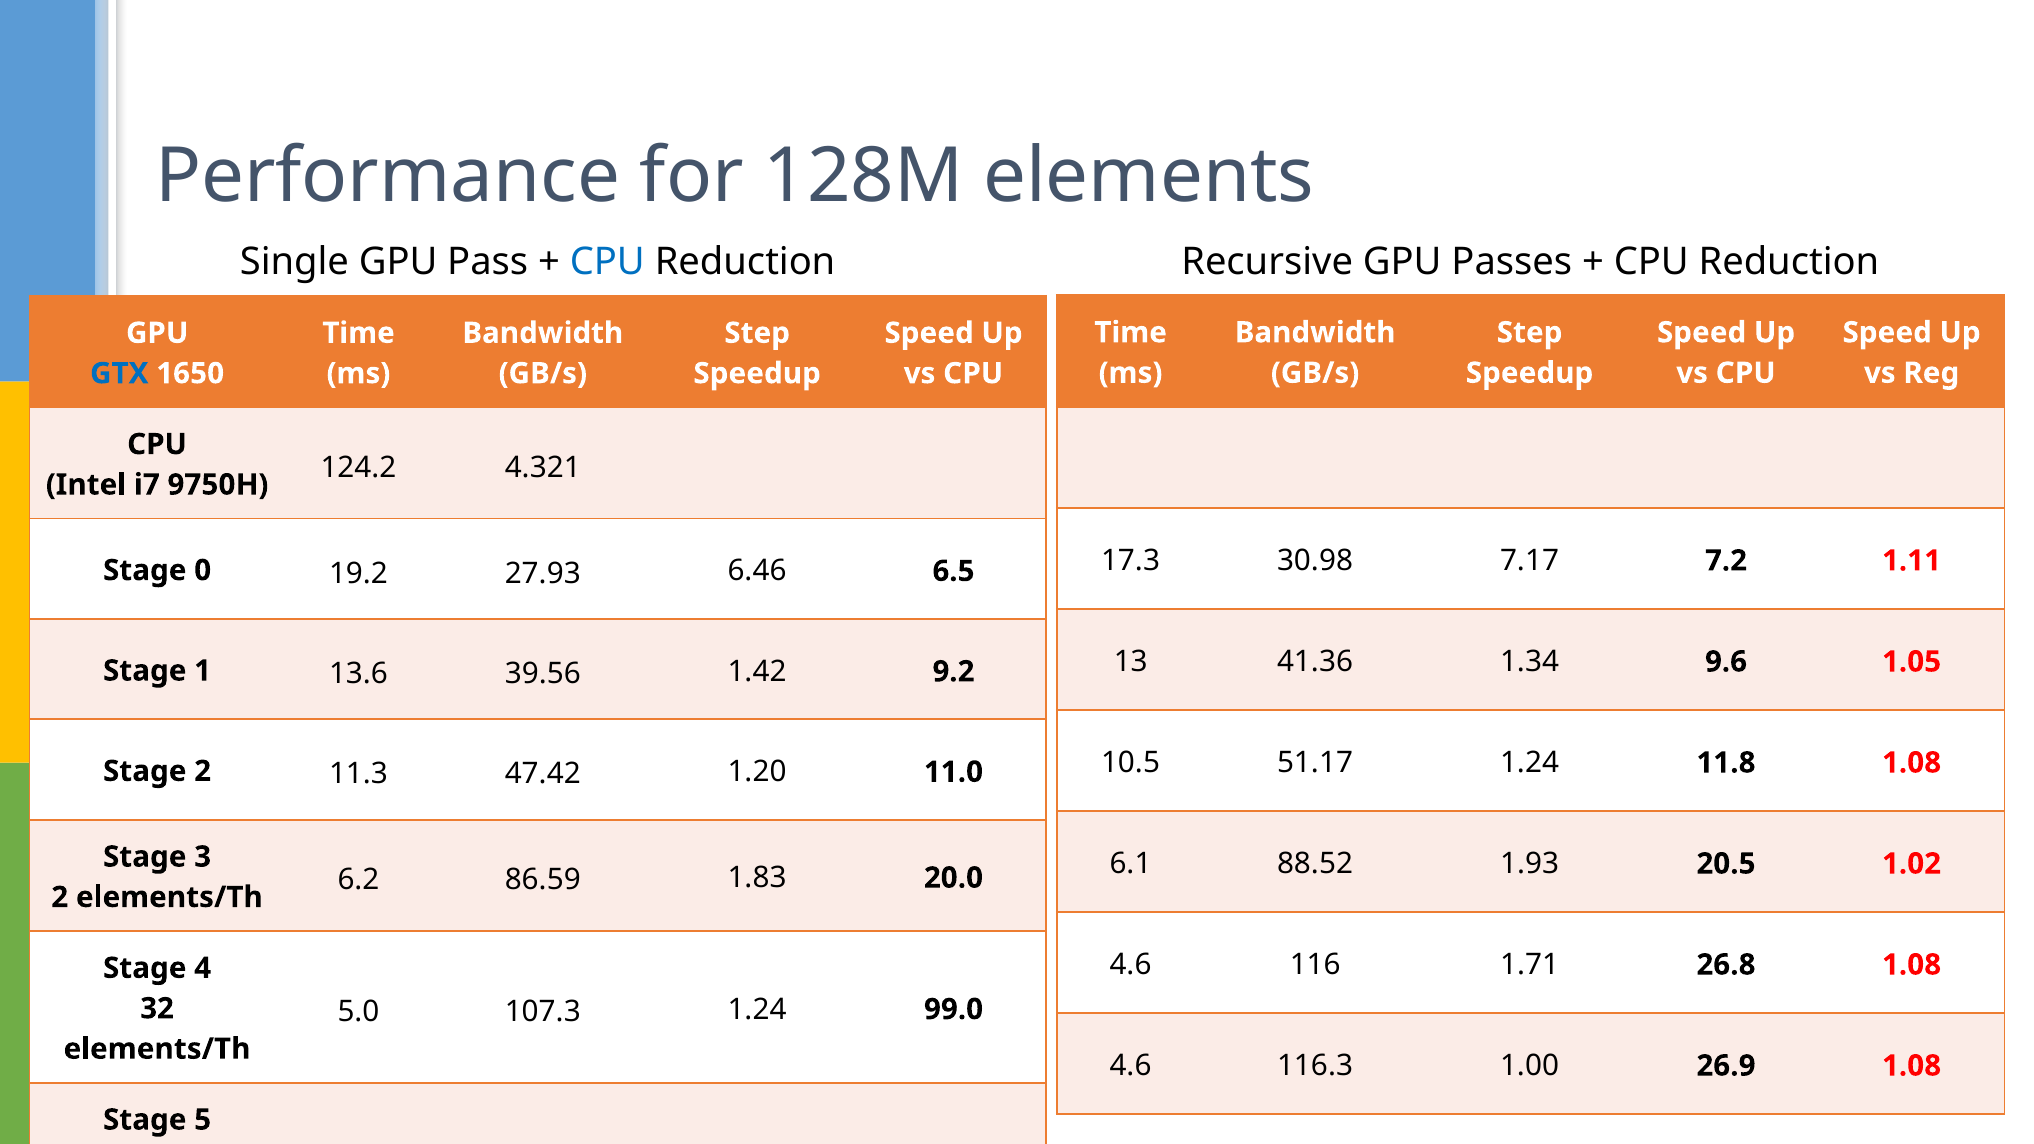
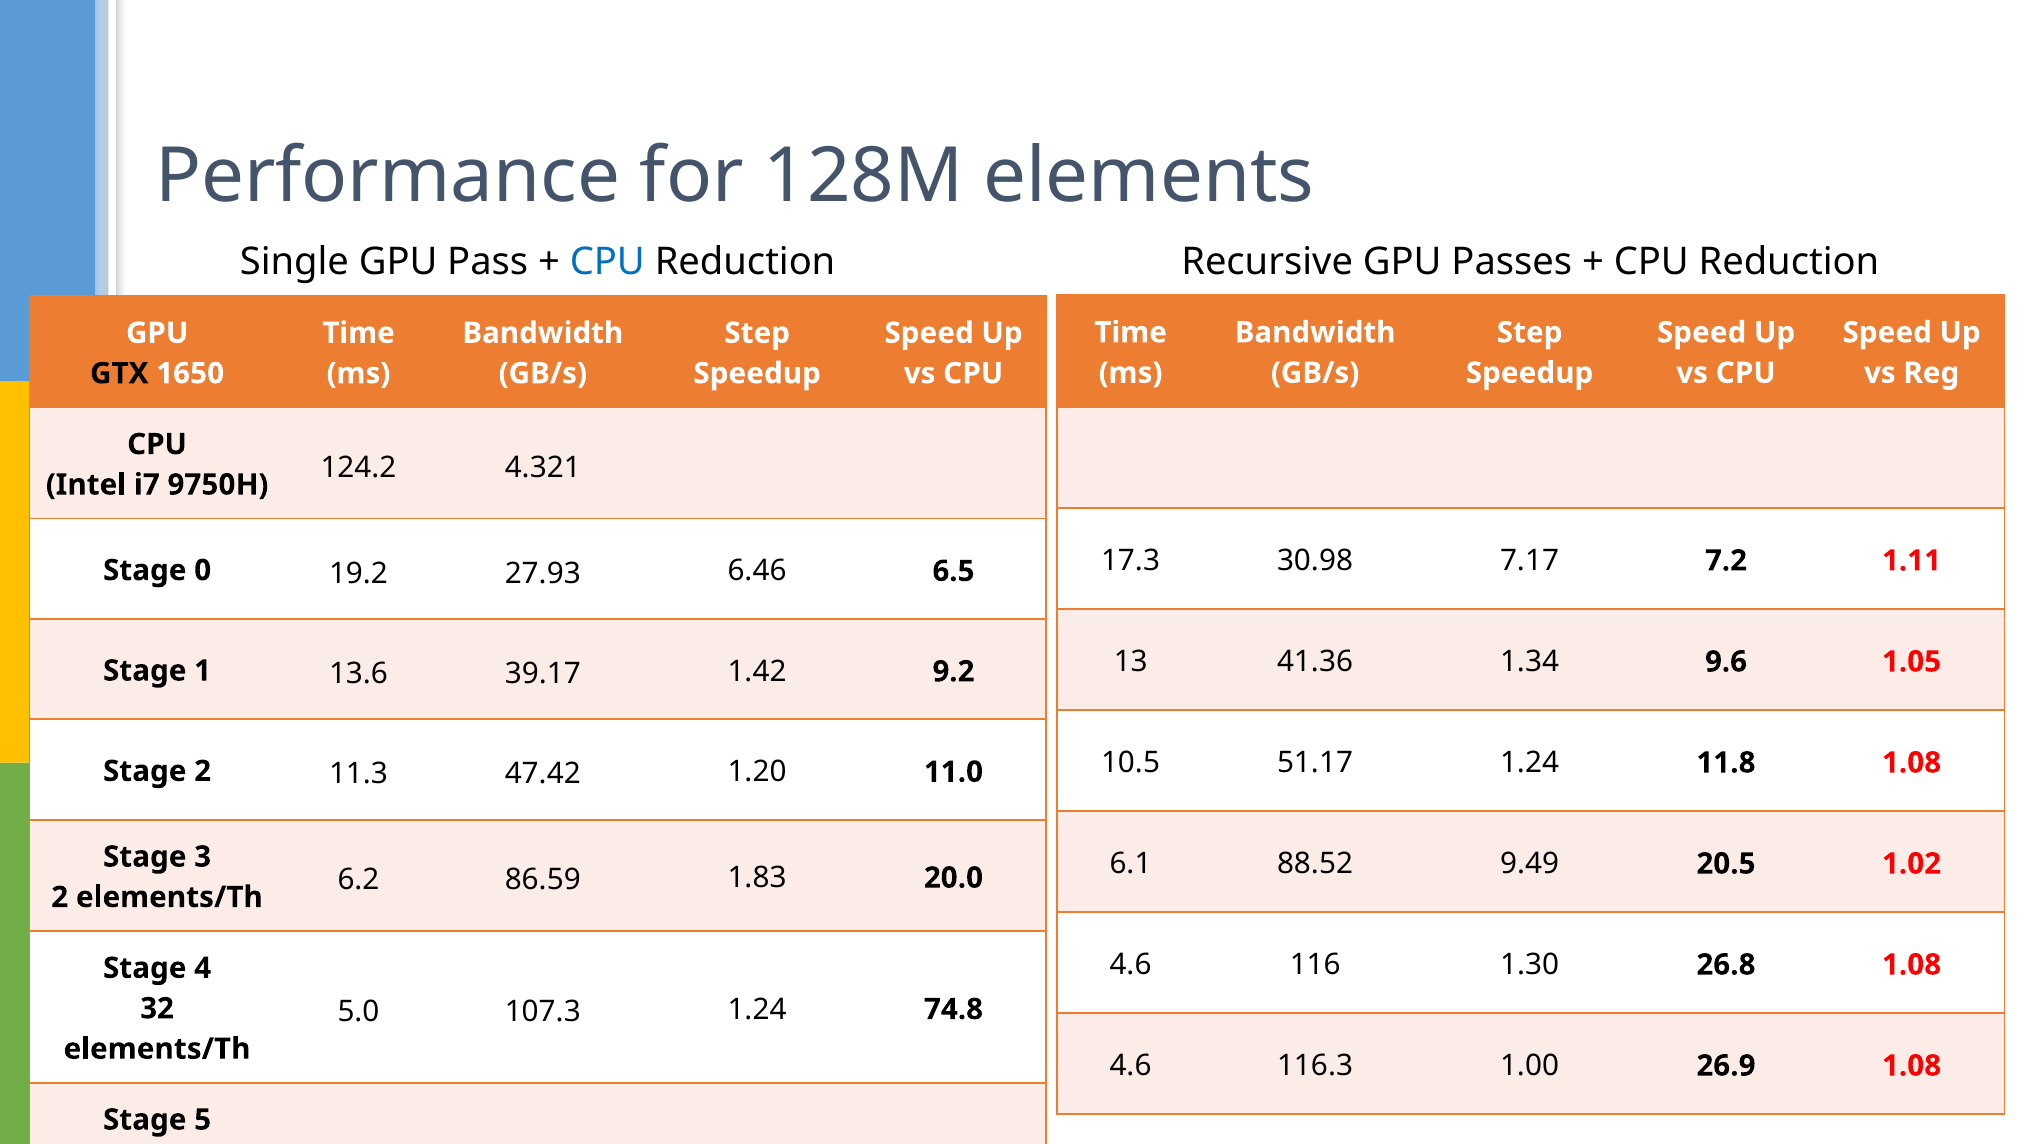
GTX colour: blue -> black
39.56: 39.56 -> 39.17
1.93: 1.93 -> 9.49
1.71: 1.71 -> 1.30
99.0: 99.0 -> 74.8
